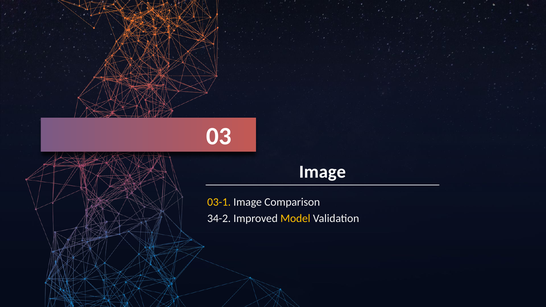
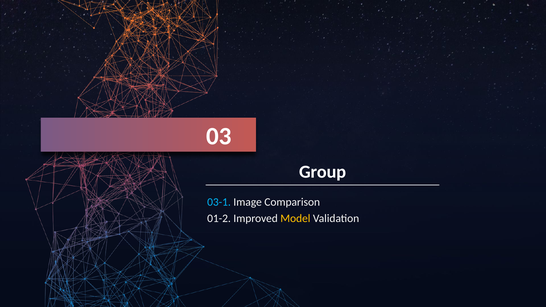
Image at (322, 172): Image -> Group
03-1 colour: yellow -> light blue
34-2: 34-2 -> 01-2
